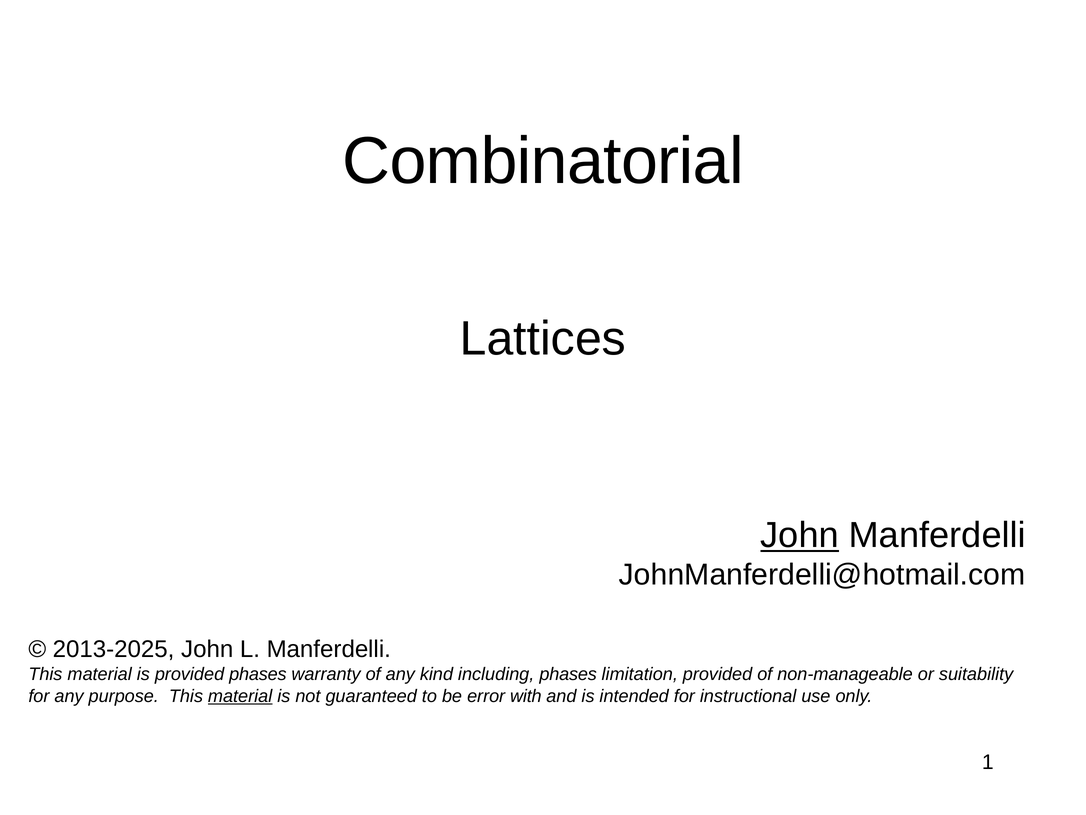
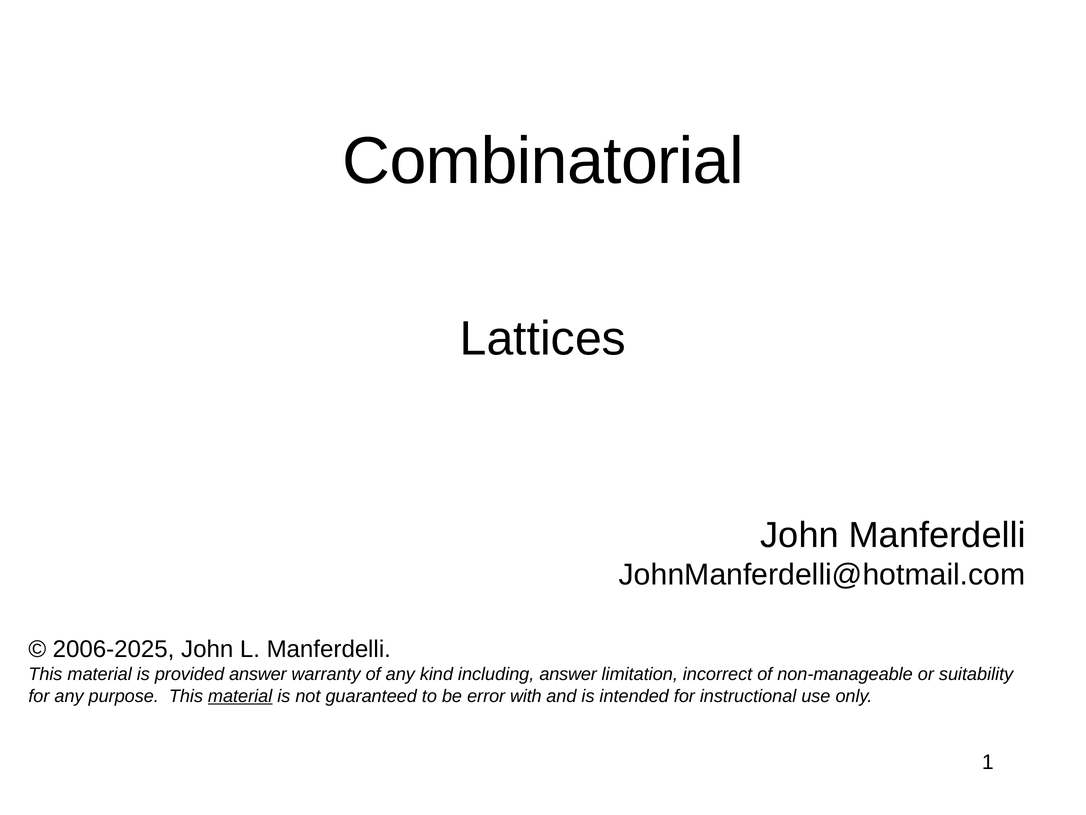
John at (800, 535) underline: present -> none
2013-2025: 2013-2025 -> 2006-2025
provided phases: phases -> answer
including phases: phases -> answer
limitation provided: provided -> incorrect
